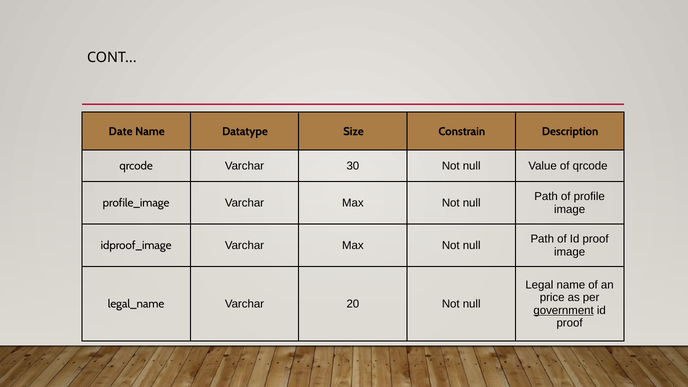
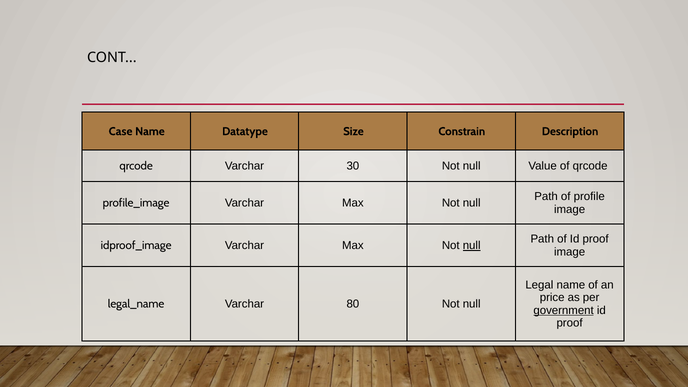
Date: Date -> Case
null at (472, 246) underline: none -> present
20: 20 -> 80
